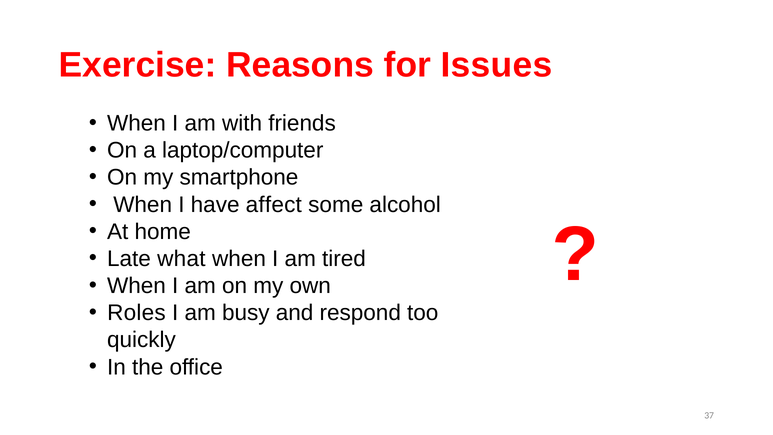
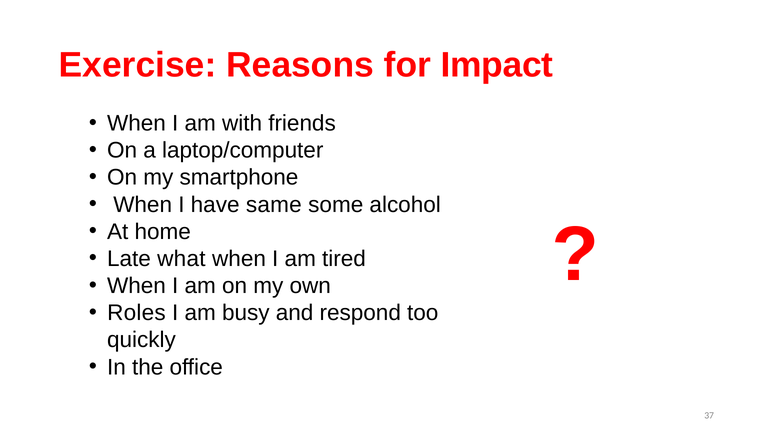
Issues: Issues -> Impact
affect: affect -> same
